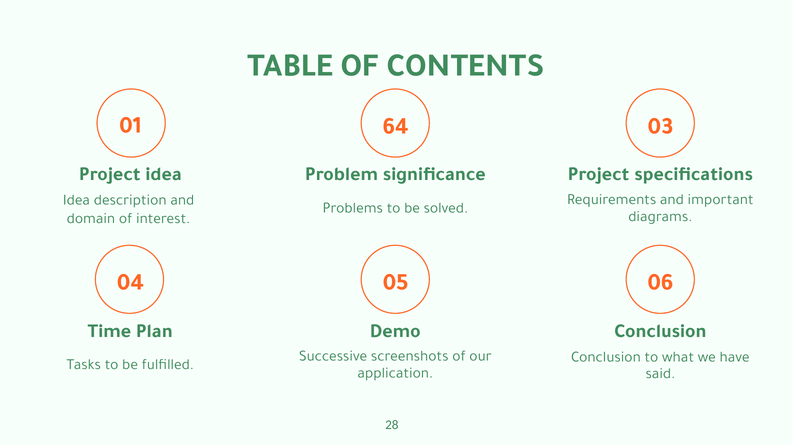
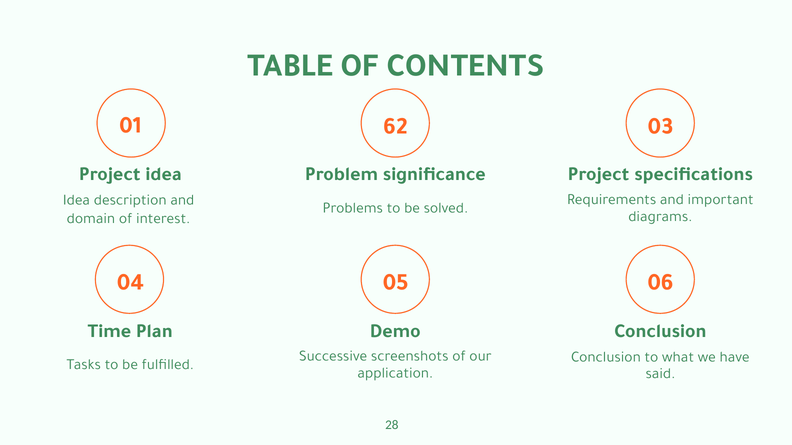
64: 64 -> 62
